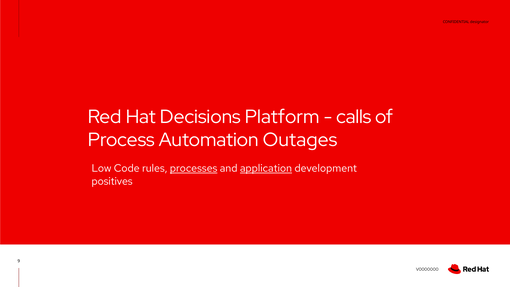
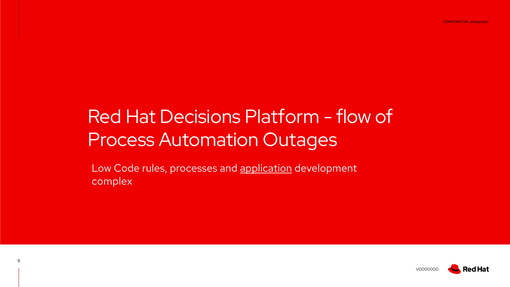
calls: calls -> flow
processes underline: present -> none
positives: positives -> complex
